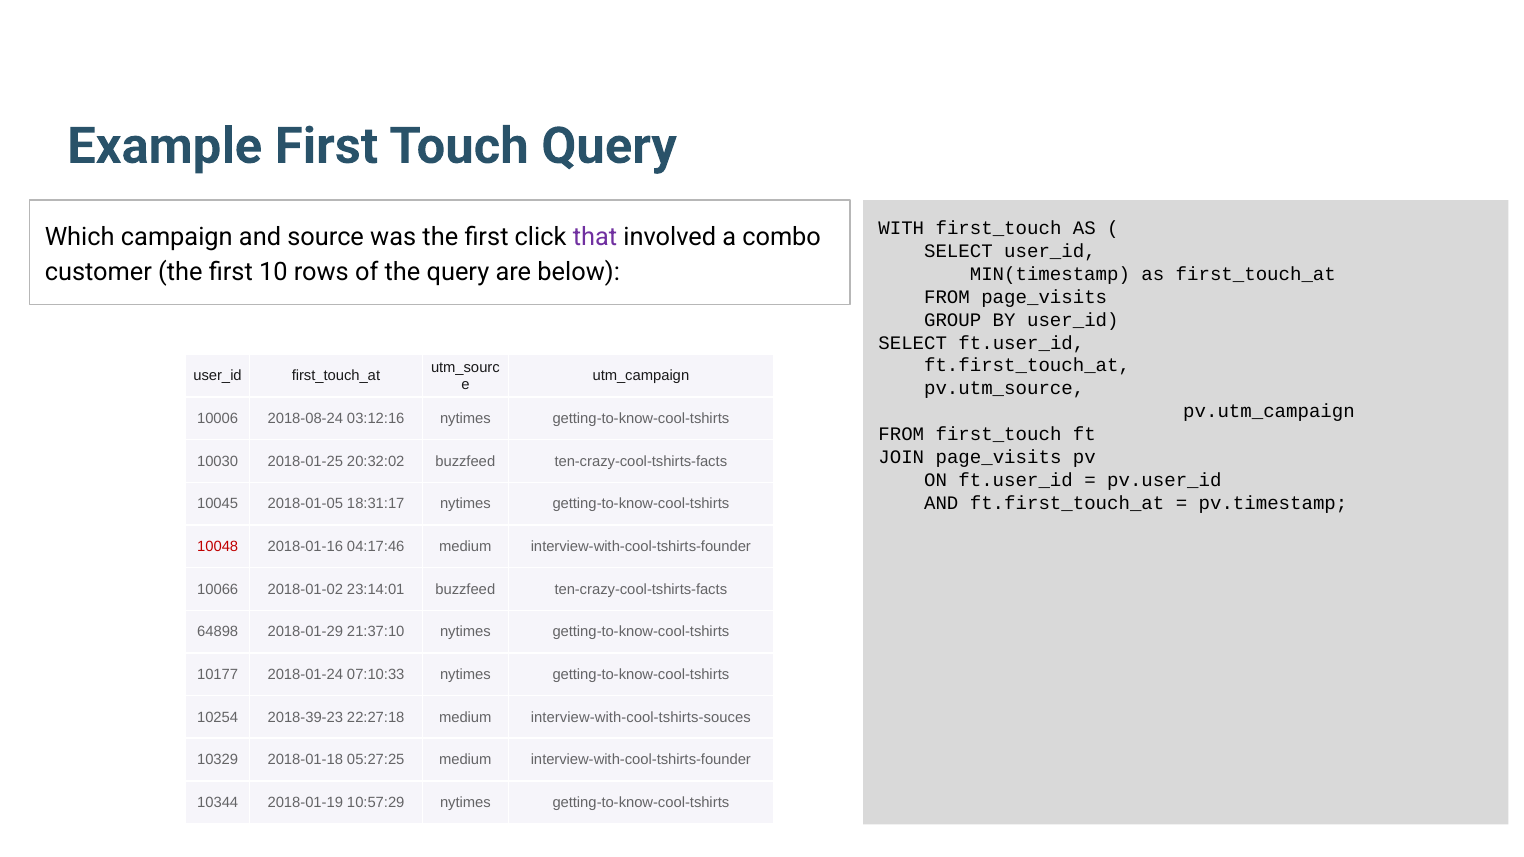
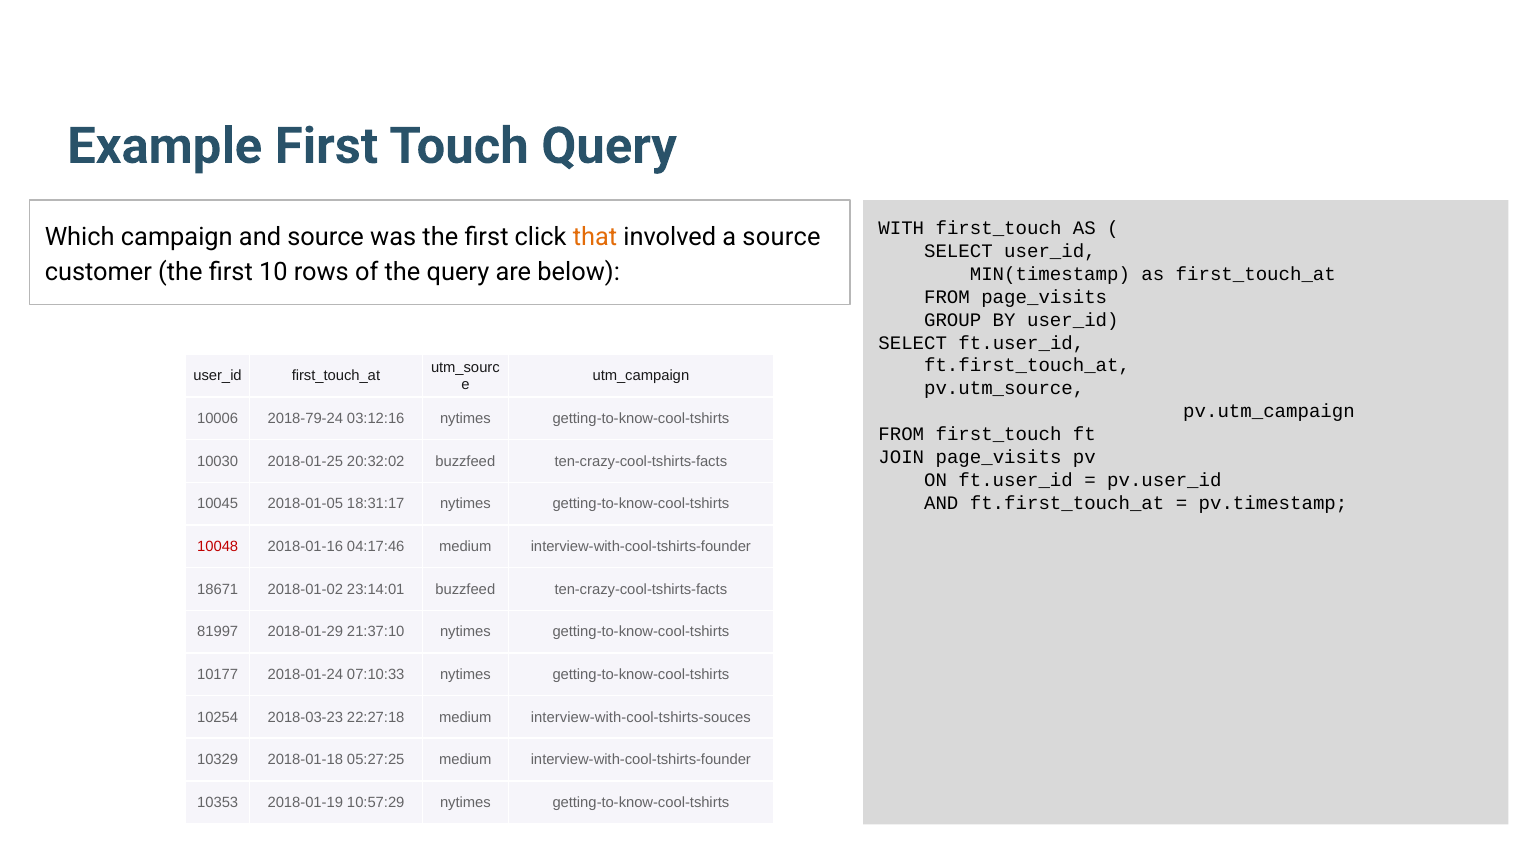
that colour: purple -> orange
a combo: combo -> source
2018-08-24: 2018-08-24 -> 2018-79-24
10066: 10066 -> 18671
64898: 64898 -> 81997
2018-39-23: 2018-39-23 -> 2018-03-23
10344: 10344 -> 10353
